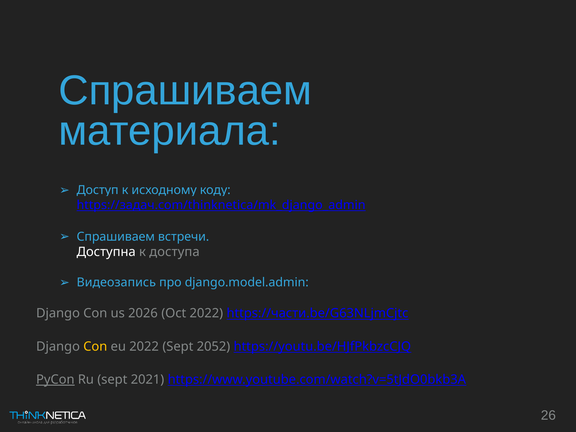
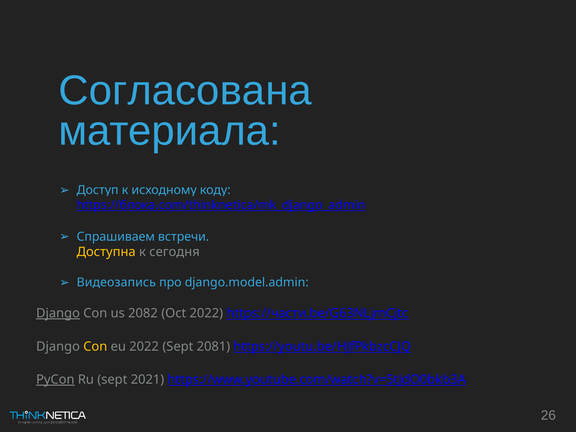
Спрашиваем at (185, 91): Спрашиваем -> Согласована
https://задач.com/thinknetica/mk_django_admin: https://задач.com/thinknetica/mk_django_admin -> https://блока.com/thinknetica/mk_django_admin
Доступна colour: white -> yellow
доступа: доступа -> сегодня
Django at (58, 313) underline: none -> present
2026: 2026 -> 2082
2052: 2052 -> 2081
